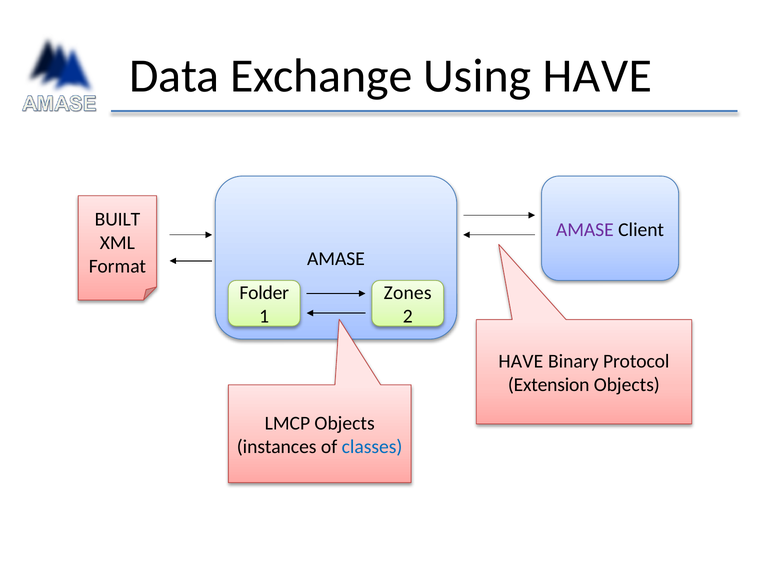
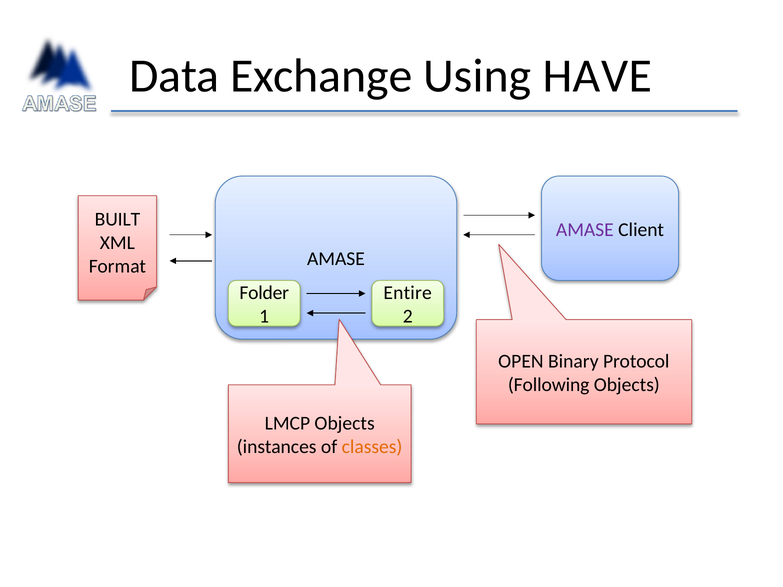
Zones: Zones -> Entire
HAVE at (521, 362): HAVE -> OPEN
Extension: Extension -> Following
classes colour: blue -> orange
